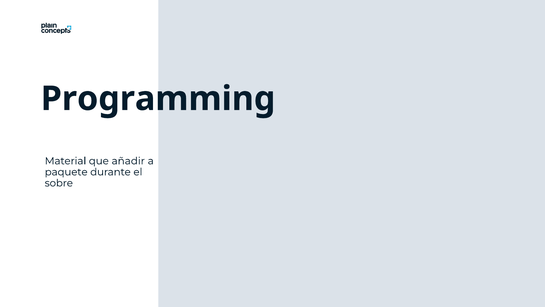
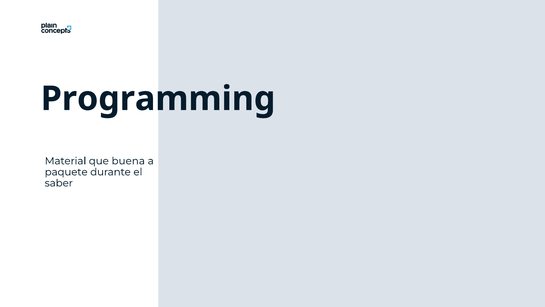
añadir: añadir -> buena
sobre: sobre -> saber
